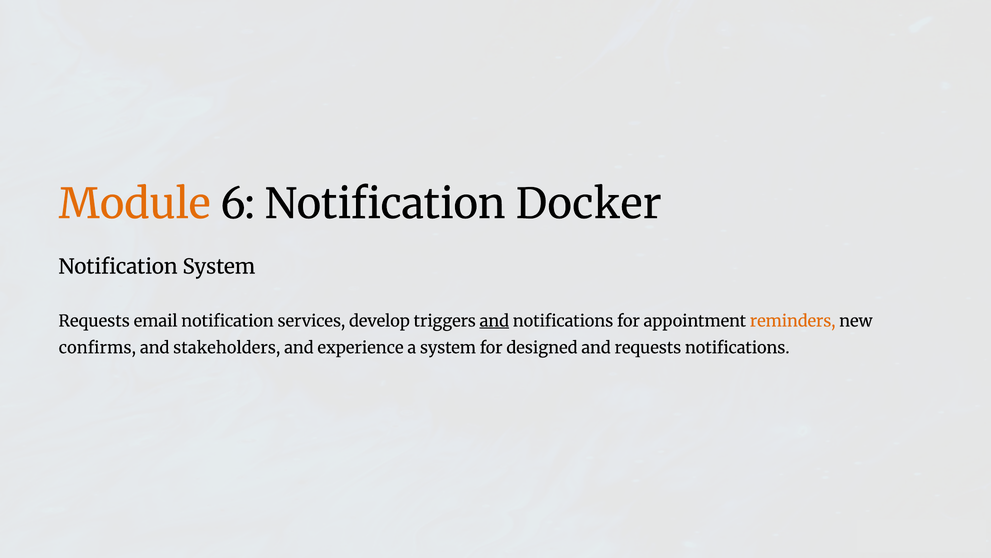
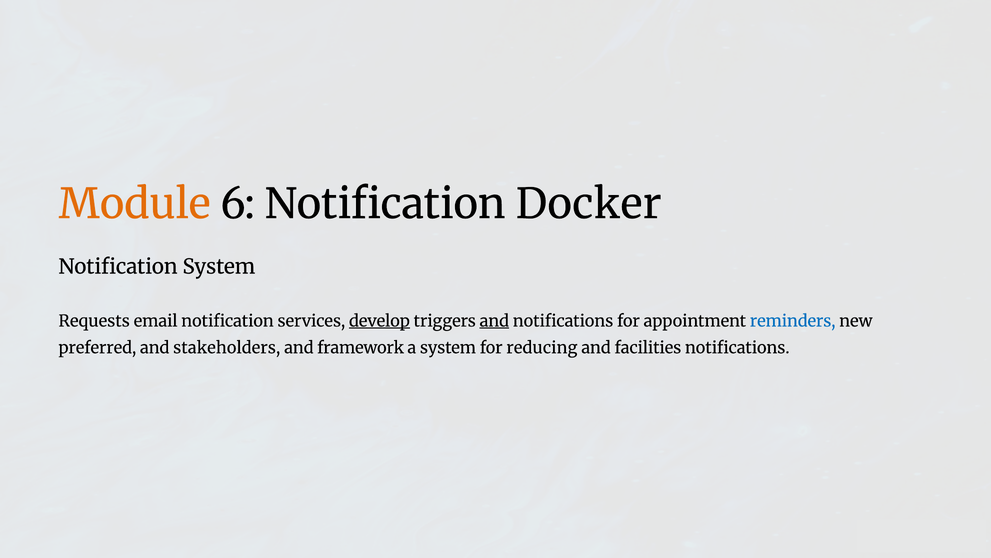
develop underline: none -> present
reminders colour: orange -> blue
confirms: confirms -> preferred
experience: experience -> framework
designed: designed -> reducing
and requests: requests -> facilities
